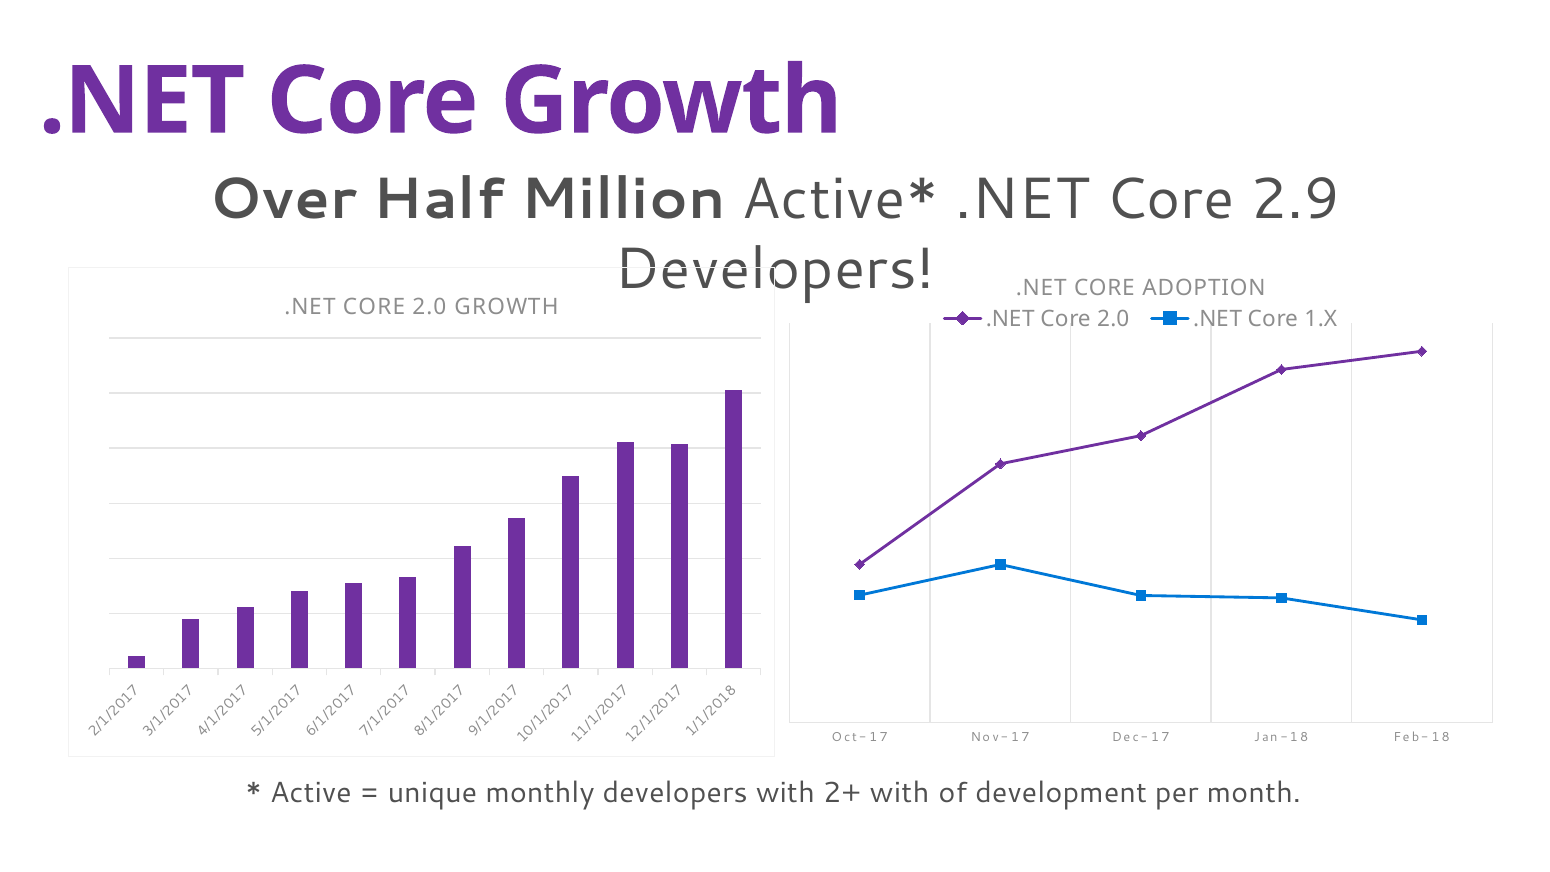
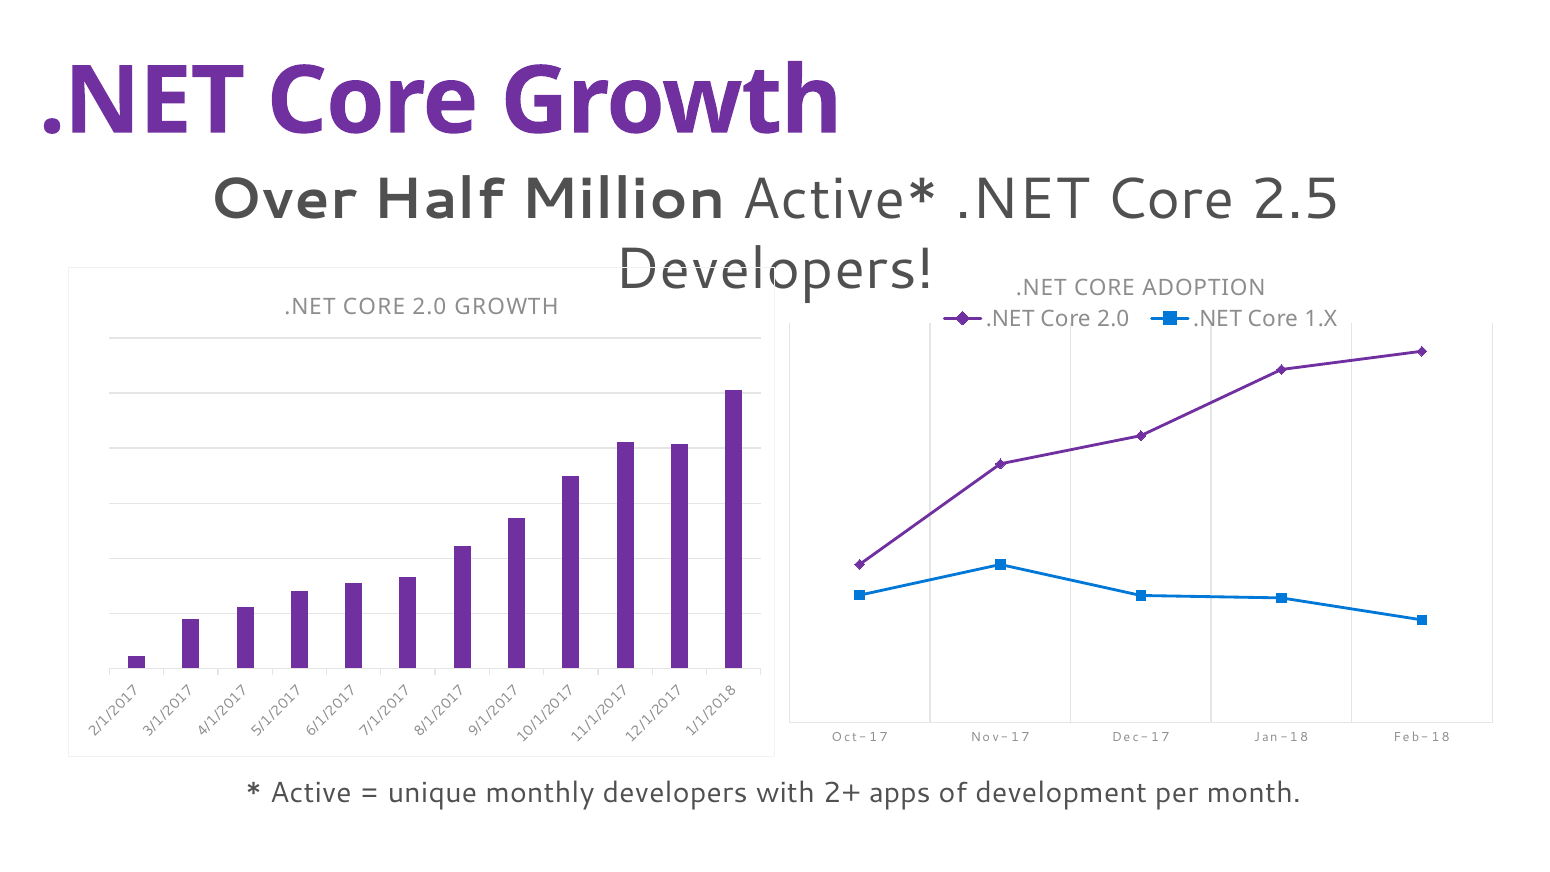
2.9: 2.9 -> 2.5
2+ with: with -> apps
